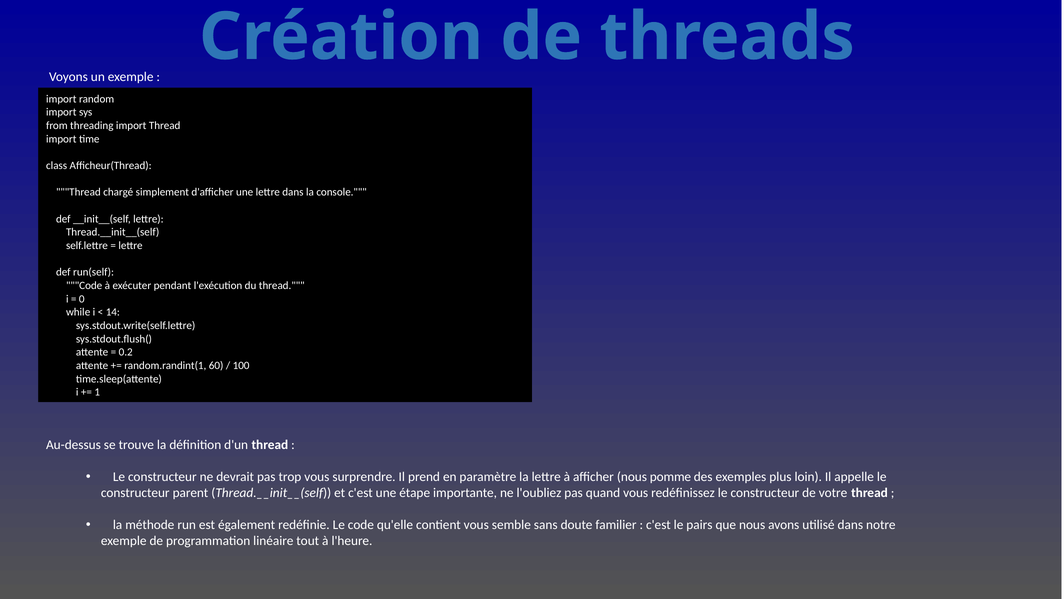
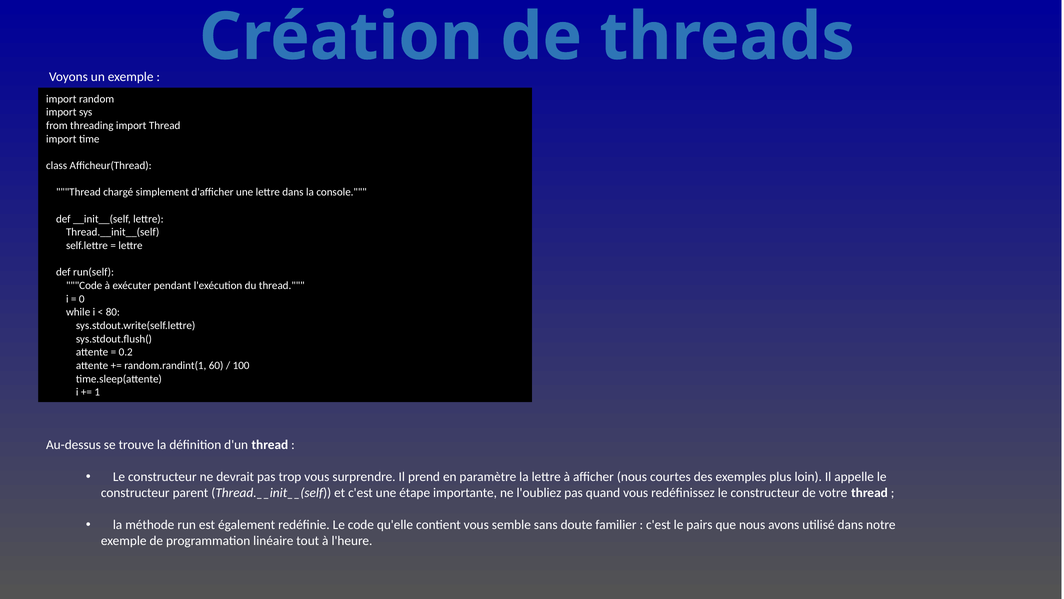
14: 14 -> 80
pomme: pomme -> courtes
